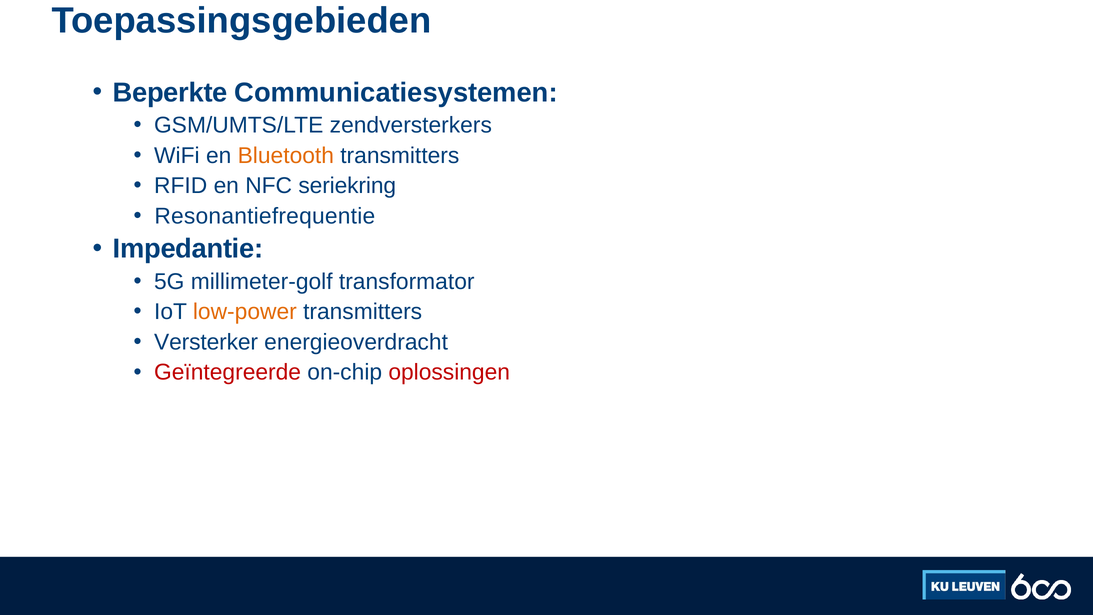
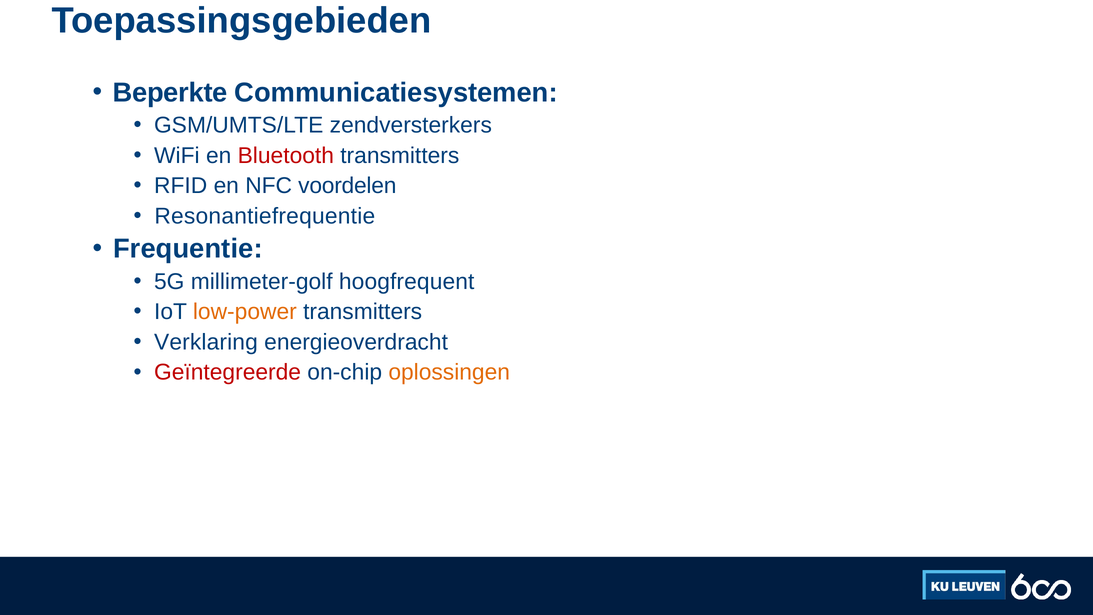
Bluetooth colour: orange -> red
seriekring: seriekring -> voordelen
Impedantie: Impedantie -> Frequentie
transformator: transformator -> hoogfrequent
Versterker: Versterker -> Verklaring
oplossingen colour: red -> orange
